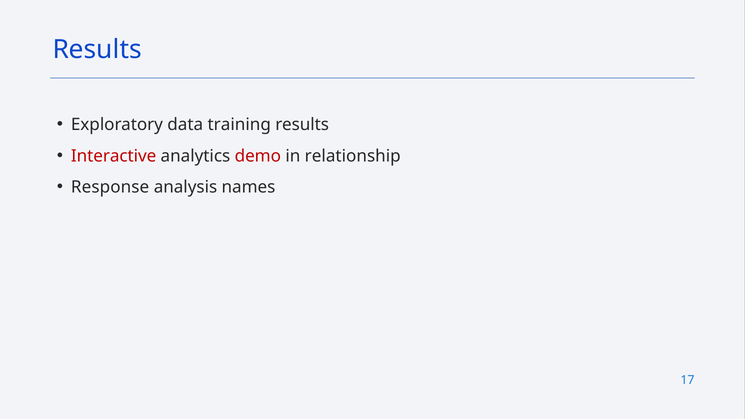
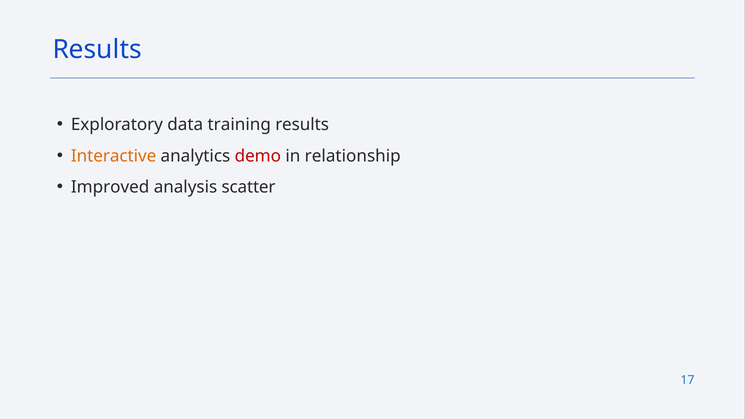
Interactive colour: red -> orange
Response: Response -> Improved
names: names -> scatter
